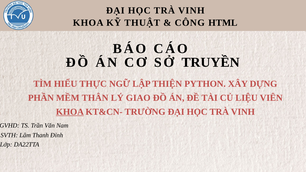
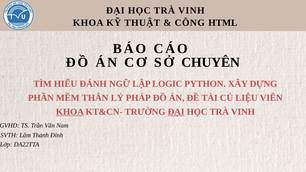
TRUYỀN: TRUYỀN -> CHUYÊN
THỰC: THỰC -> ĐÁNH
THIỆN: THIỆN -> LOGIC
GIAO: GIAO -> PHÁP
ĐẠI at (176, 112) underline: none -> present
